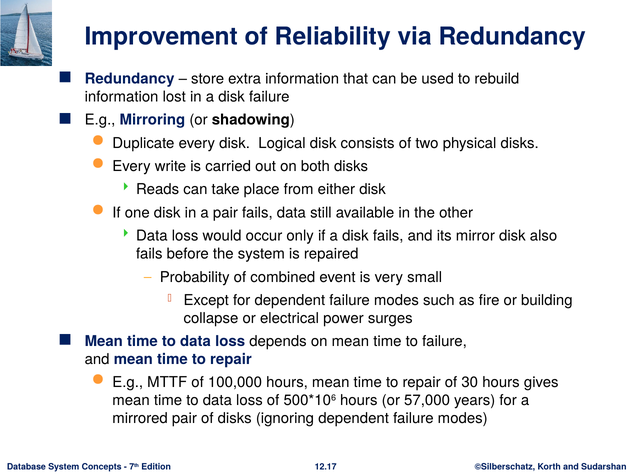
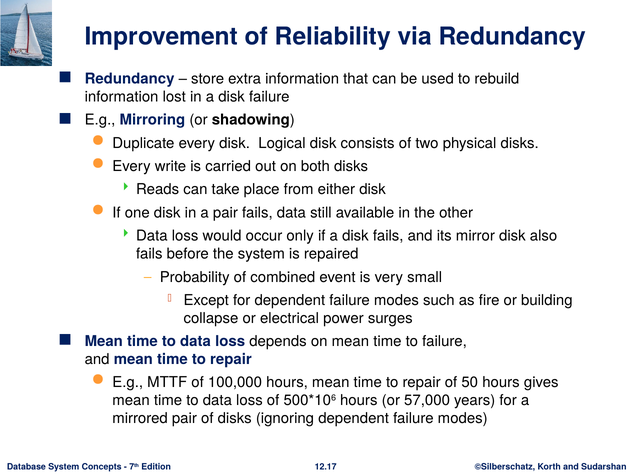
30: 30 -> 50
